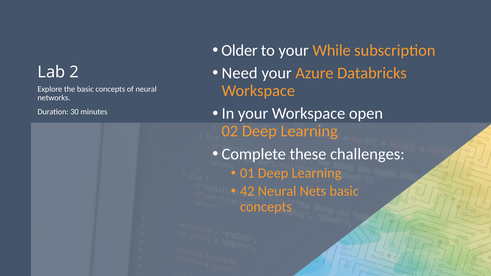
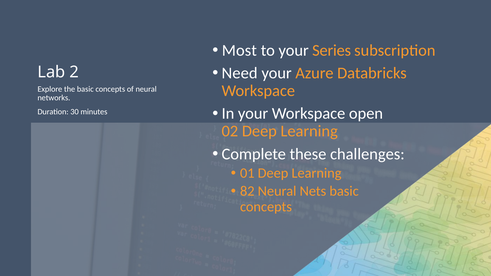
Older: Older -> Most
While: While -> Series
42: 42 -> 82
